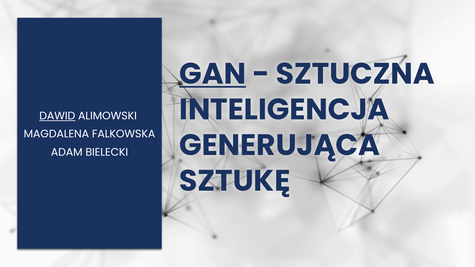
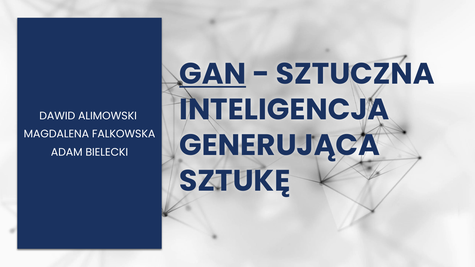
DAWID underline: present -> none
